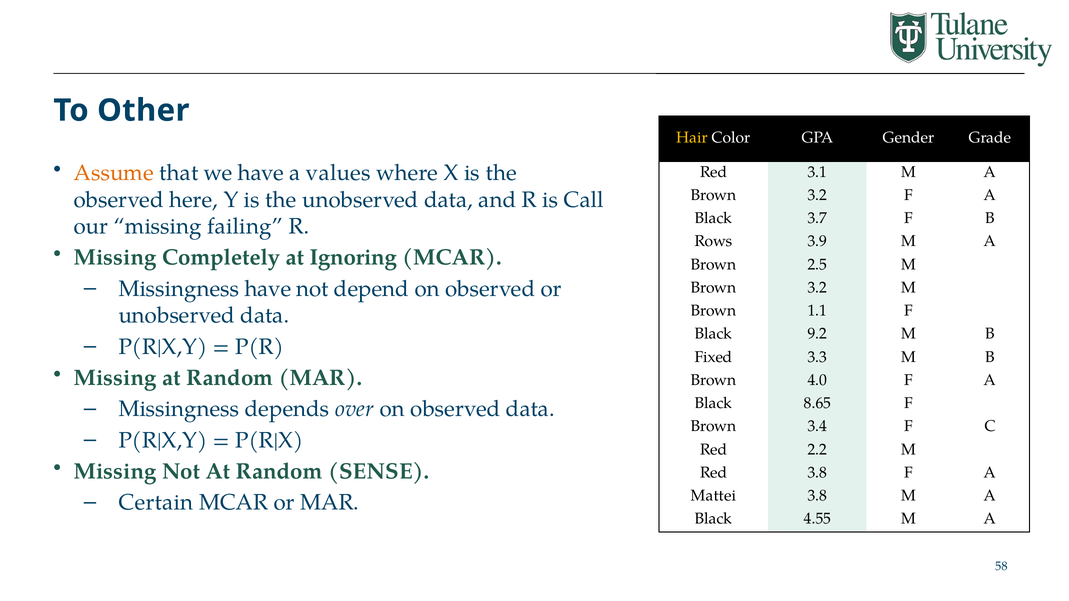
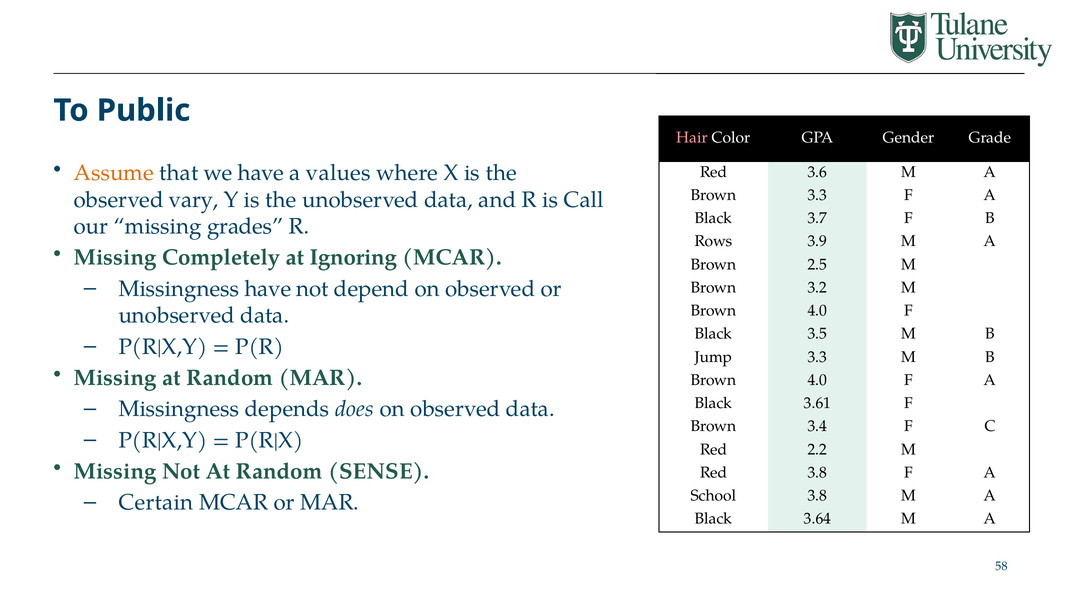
Other: Other -> Public
Hair colour: yellow -> pink
3.1: 3.1 -> 3.6
3.2 at (817, 195): 3.2 -> 3.3
here: here -> vary
failing: failing -> grades
1.1 at (817, 311): 1.1 -> 4.0
9.2: 9.2 -> 3.5
Fixed: Fixed -> Jump
over: over -> does
8.65: 8.65 -> 3.61
Mattei: Mattei -> School
4.55: 4.55 -> 3.64
